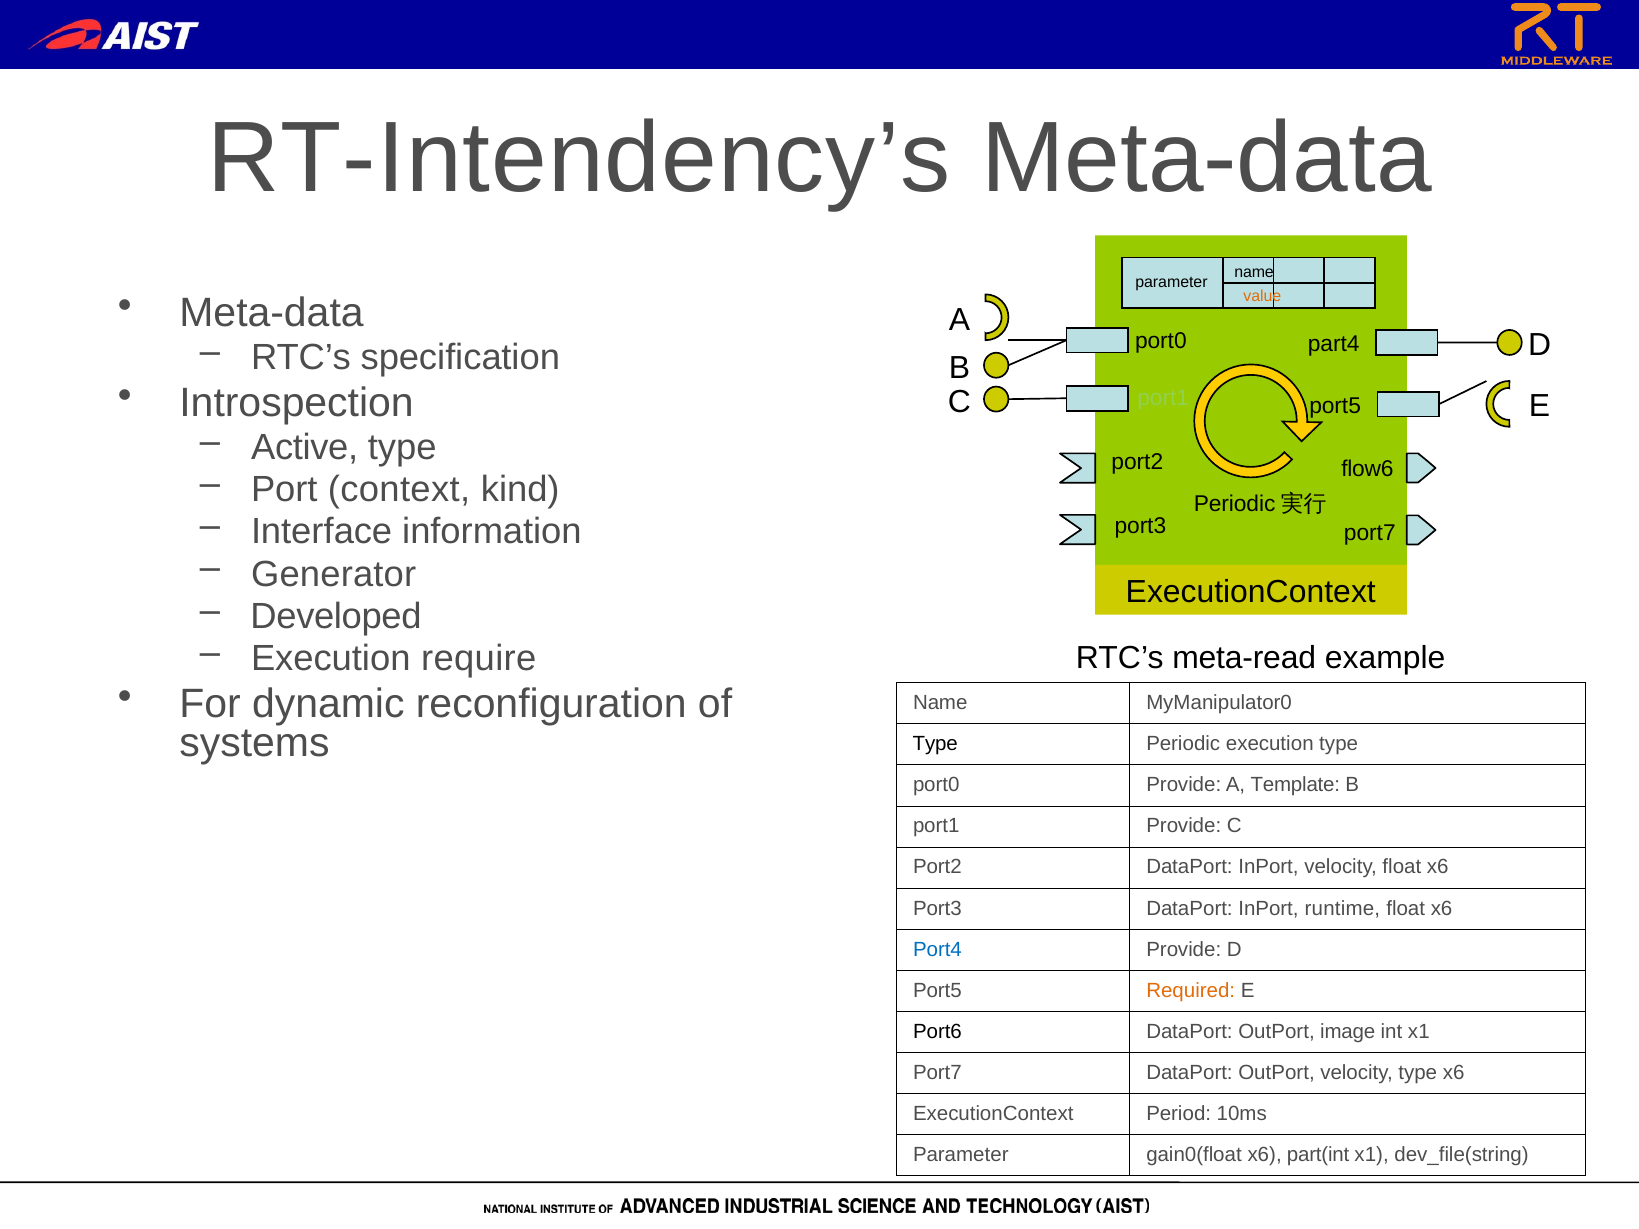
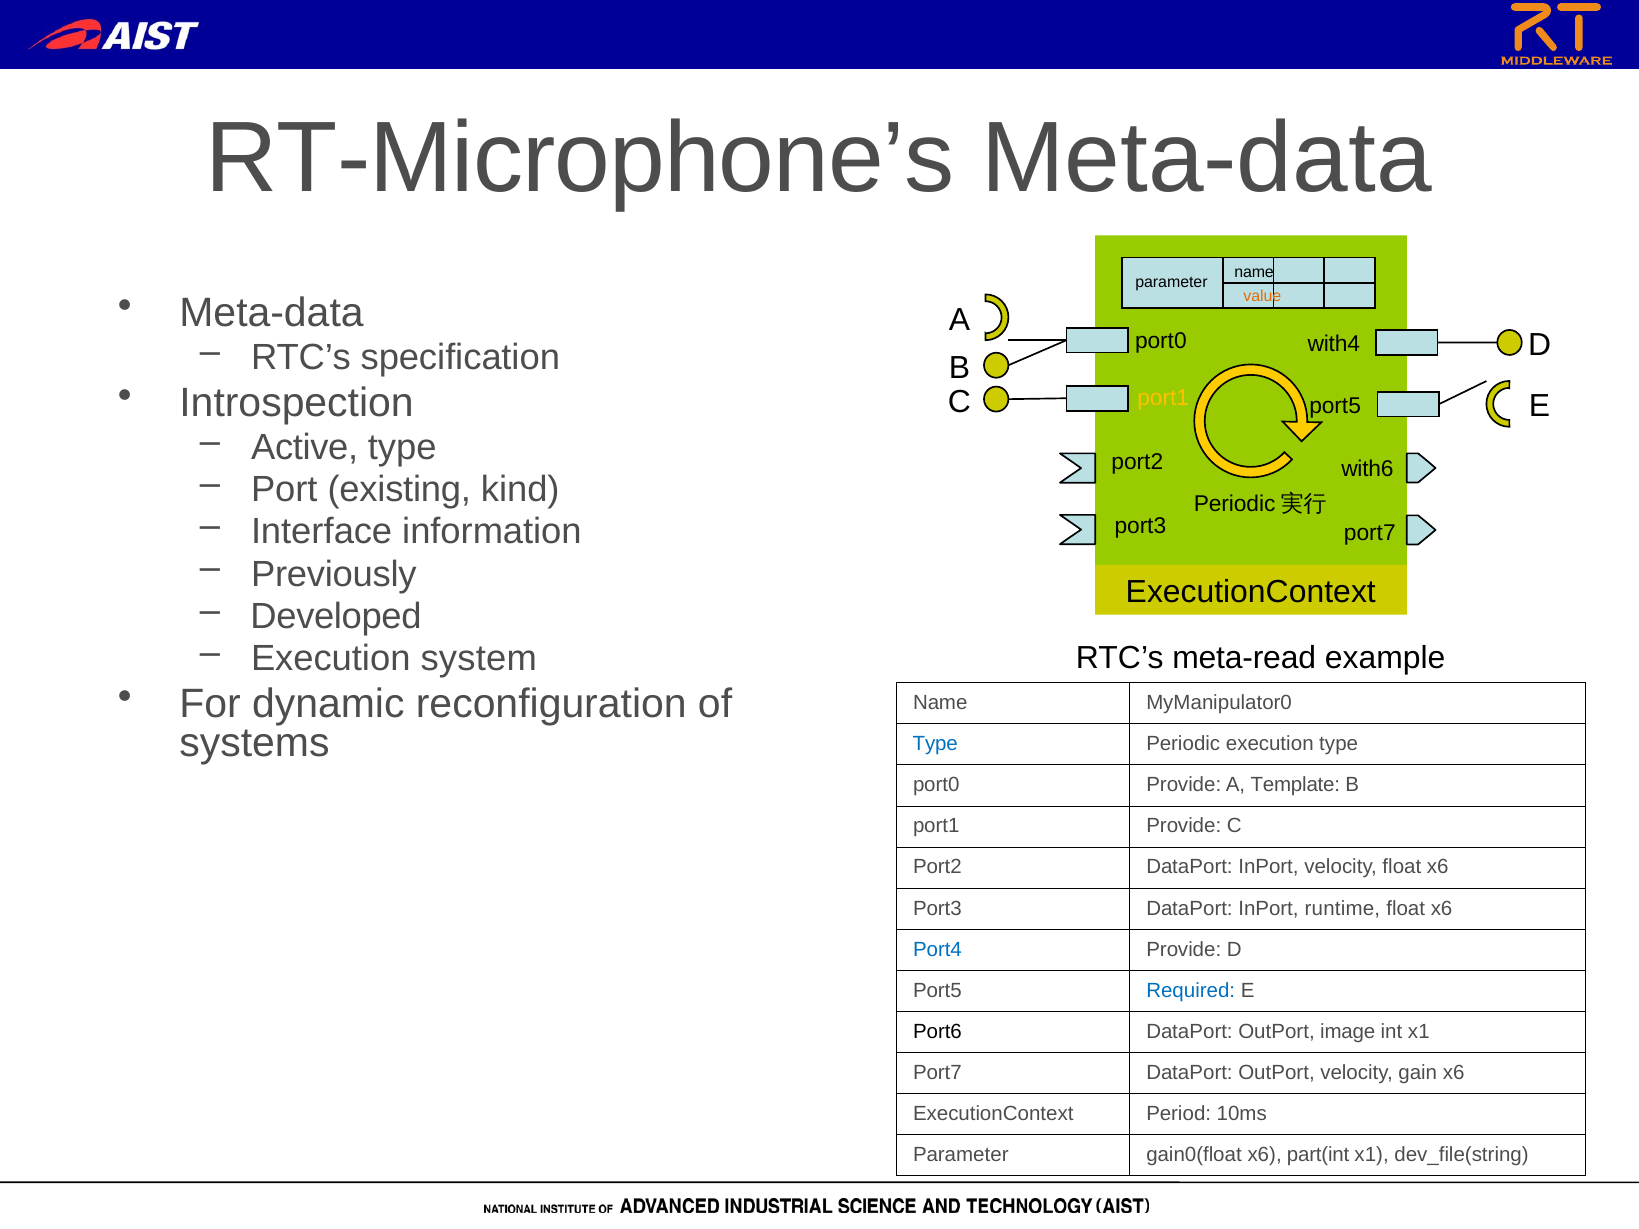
RT-Intendency’s: RT-Intendency’s -> RT-Microphone’s
part4: part4 -> with4
port1 at (1163, 398) colour: light green -> yellow
flow6: flow6 -> with6
context: context -> existing
Generator: Generator -> Previously
require: require -> system
Type at (935, 744) colour: black -> blue
Required colour: orange -> blue
velocity type: type -> gain
